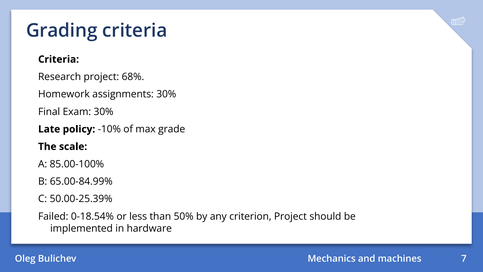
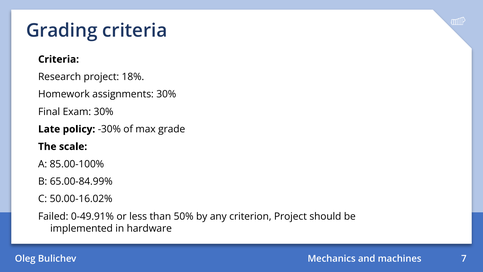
68%: 68% -> 18%
-10%: -10% -> -30%
50.00-25.39%: 50.00-25.39% -> 50.00-16.02%
0-18.54%: 0-18.54% -> 0-49.91%
